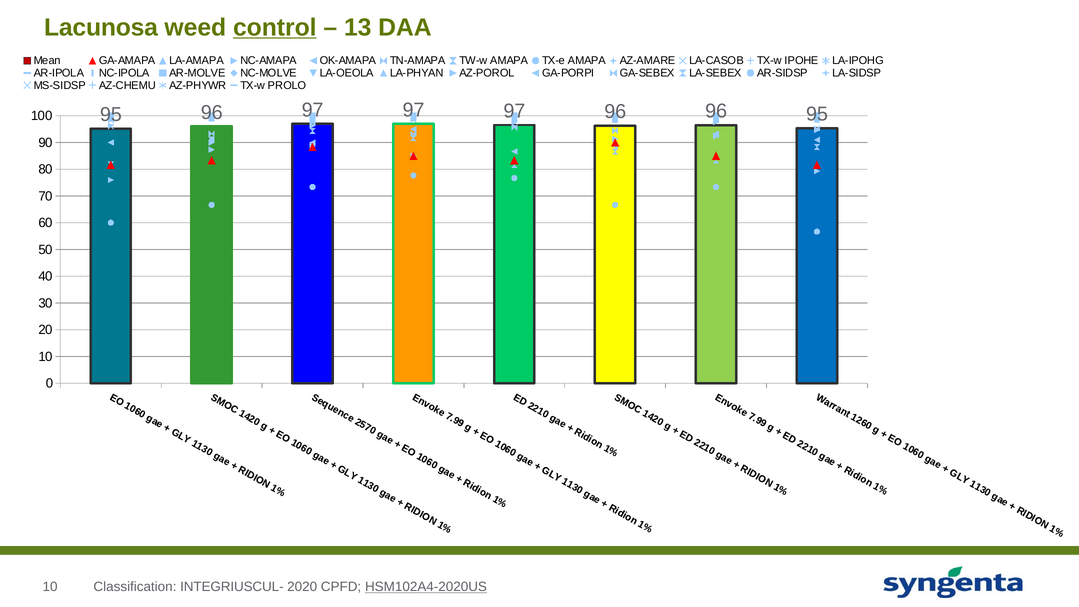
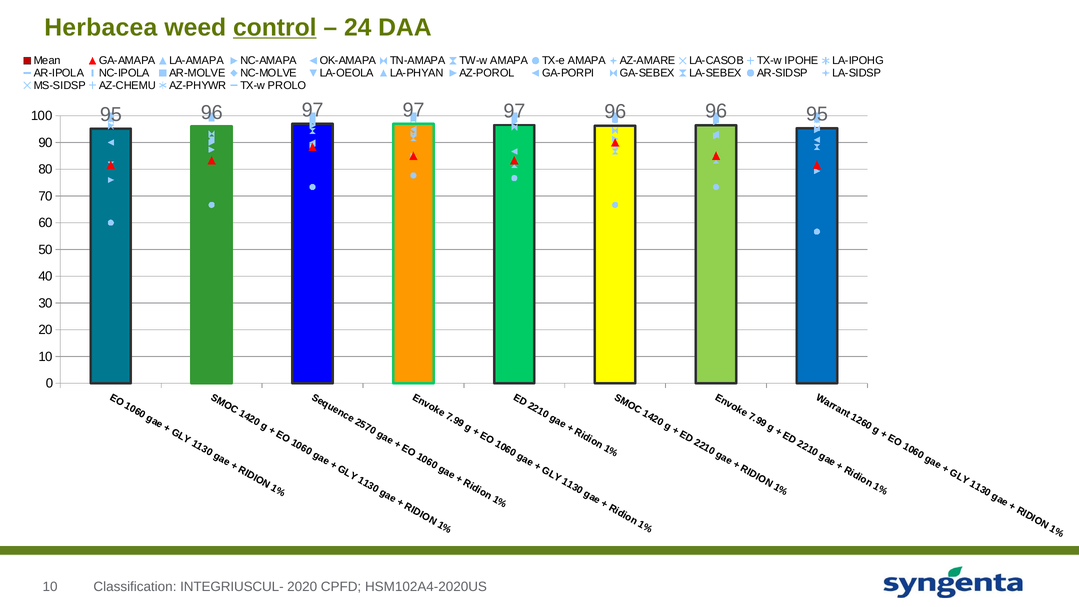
Lacunosa: Lacunosa -> Herbacea
13: 13 -> 24
HSM102A4-2020US underline: present -> none
